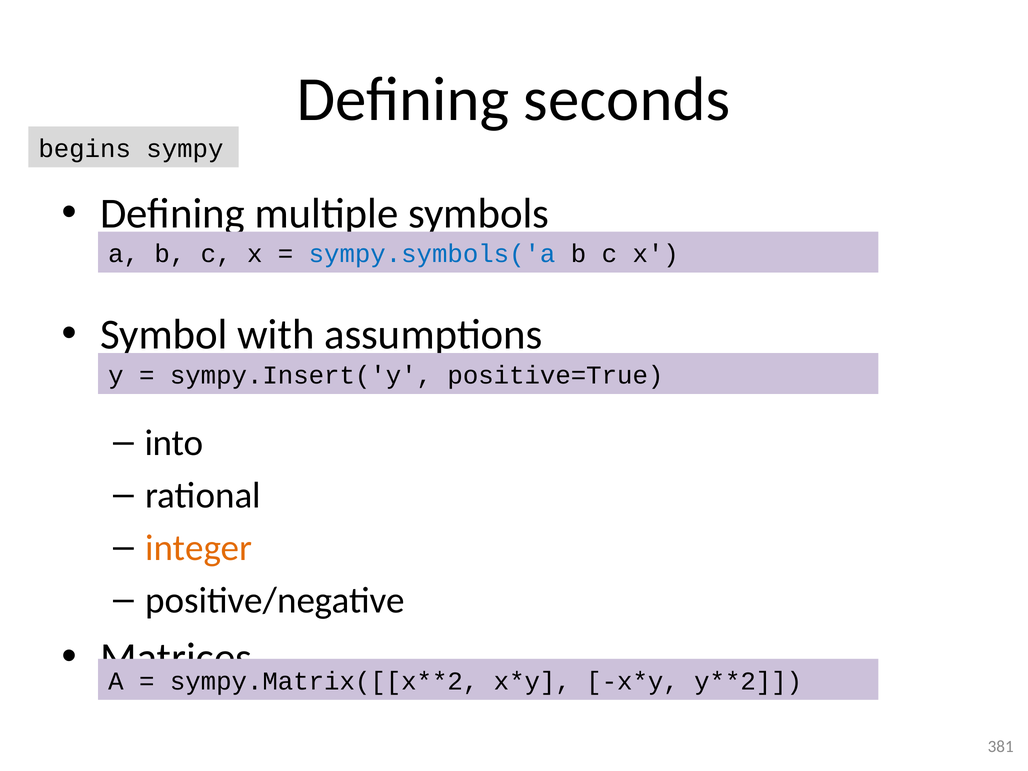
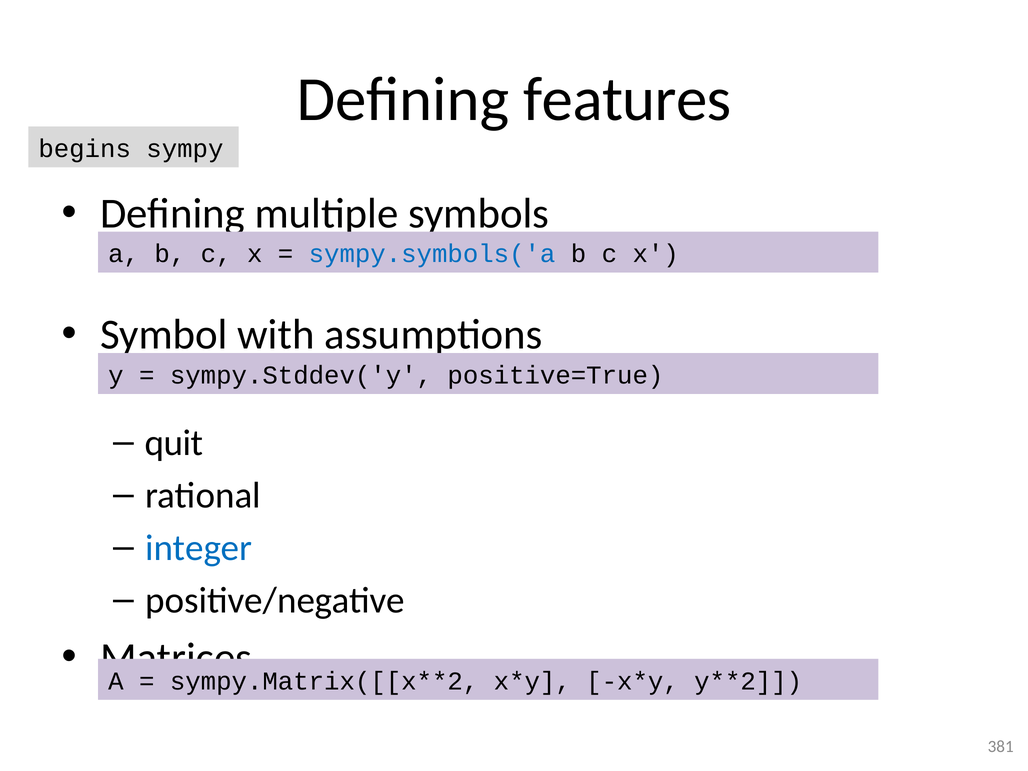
seconds: seconds -> features
sympy.Insert('y: sympy.Insert('y -> sympy.Stddev('y
into: into -> quit
integer colour: orange -> blue
